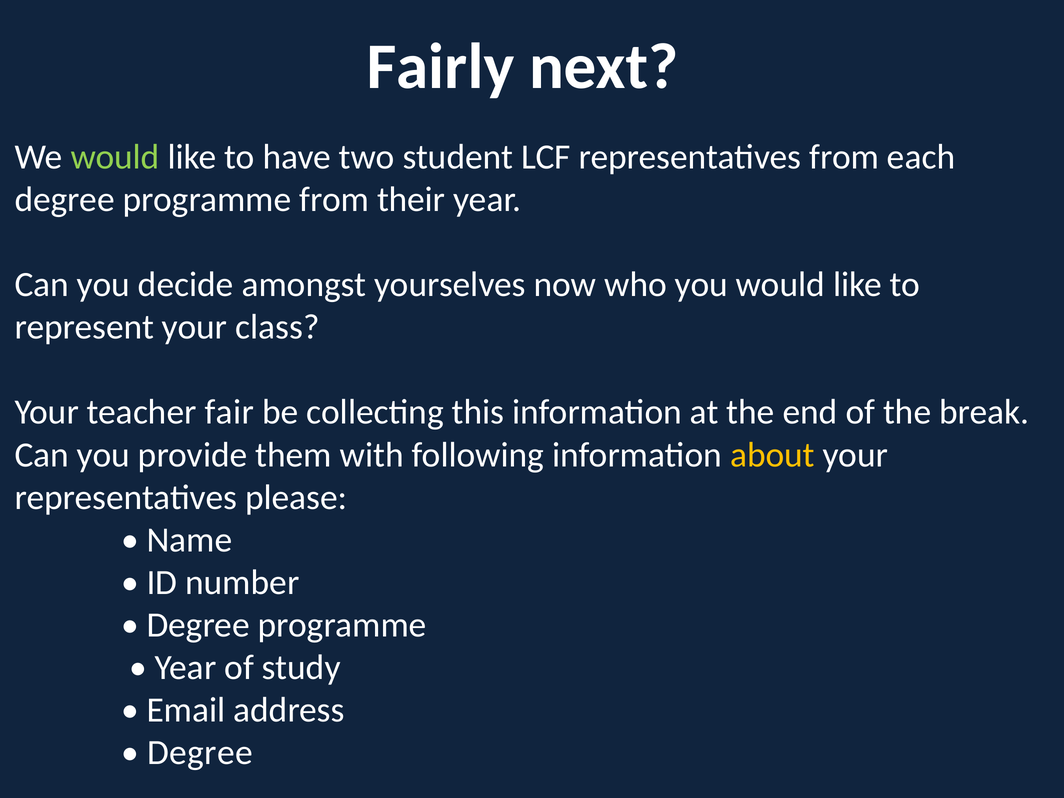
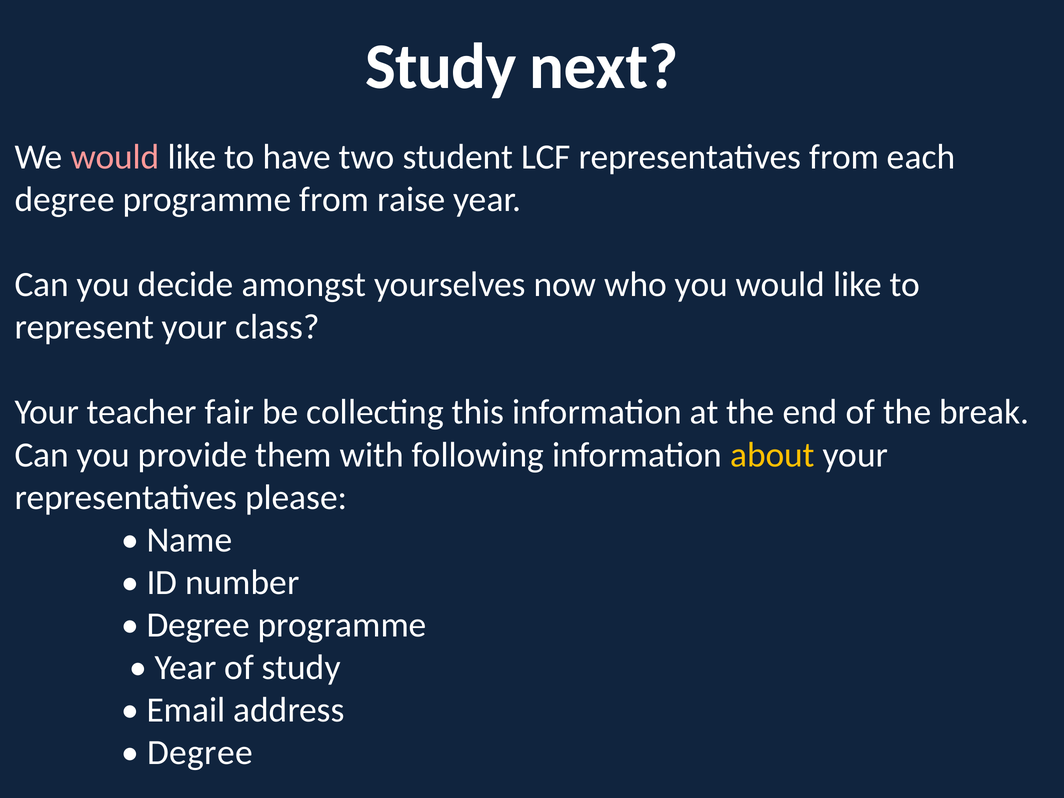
Fairly at (440, 67): Fairly -> Study
would at (115, 157) colour: light green -> pink
their: their -> raise
